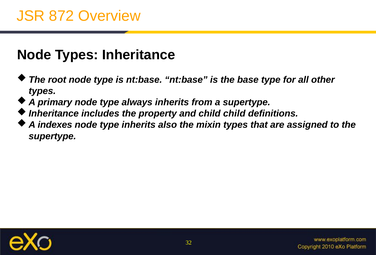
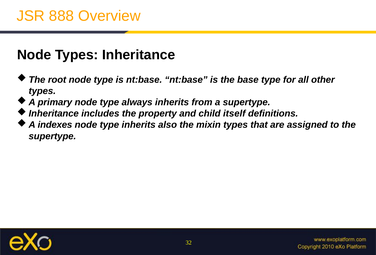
872: 872 -> 888
child child: child -> itself
